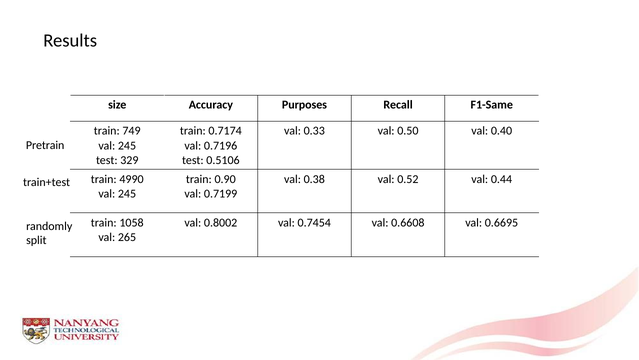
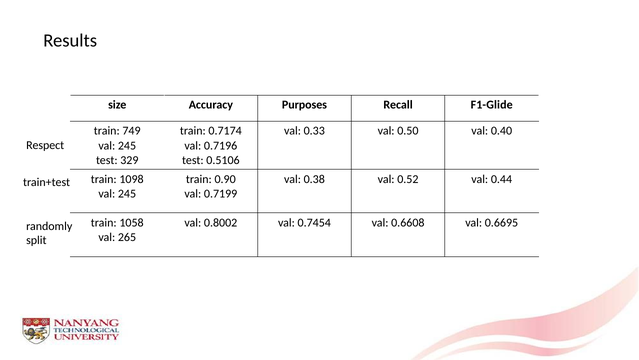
F1-Same: F1-Same -> F1-Glide
Pretrain: Pretrain -> Respect
4990: 4990 -> 1098
